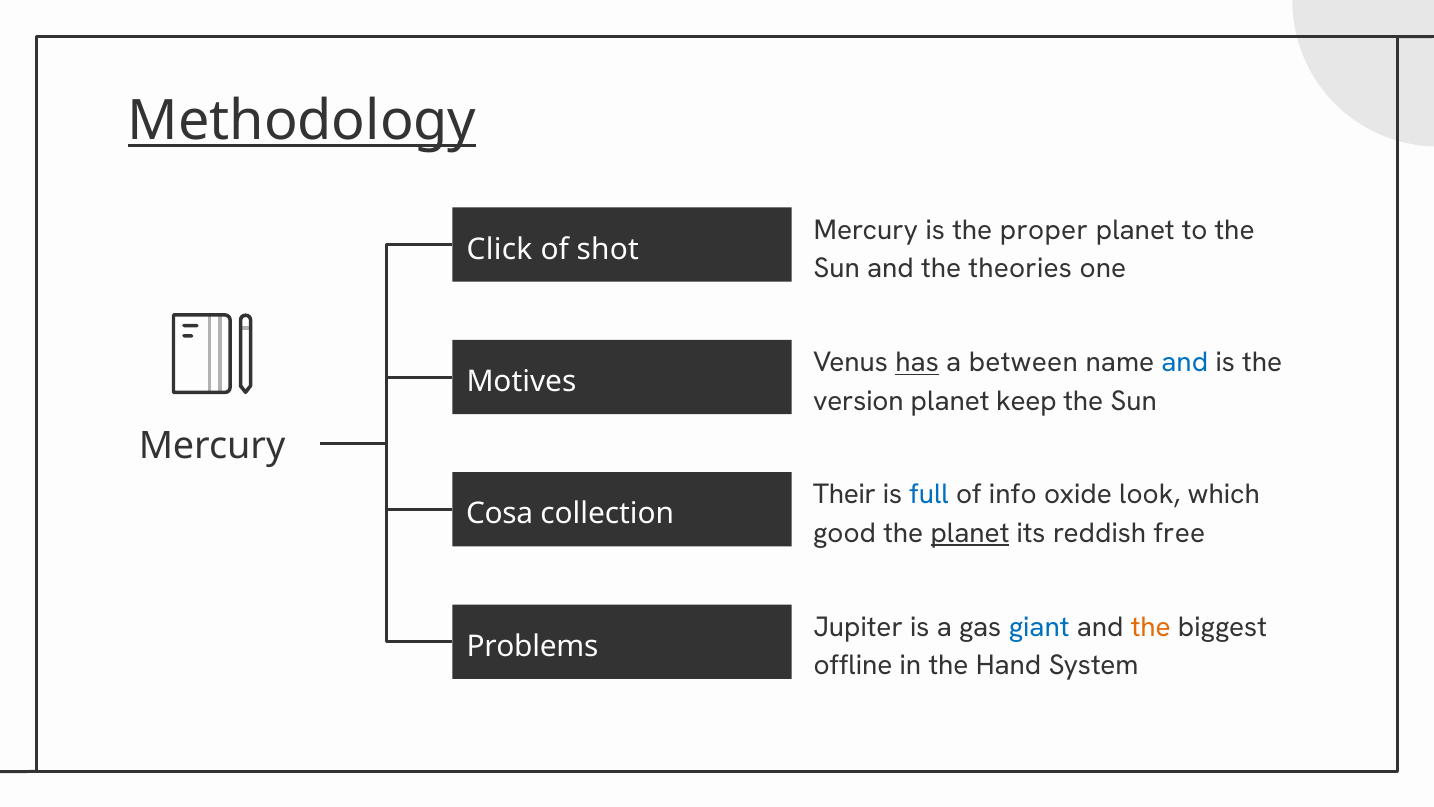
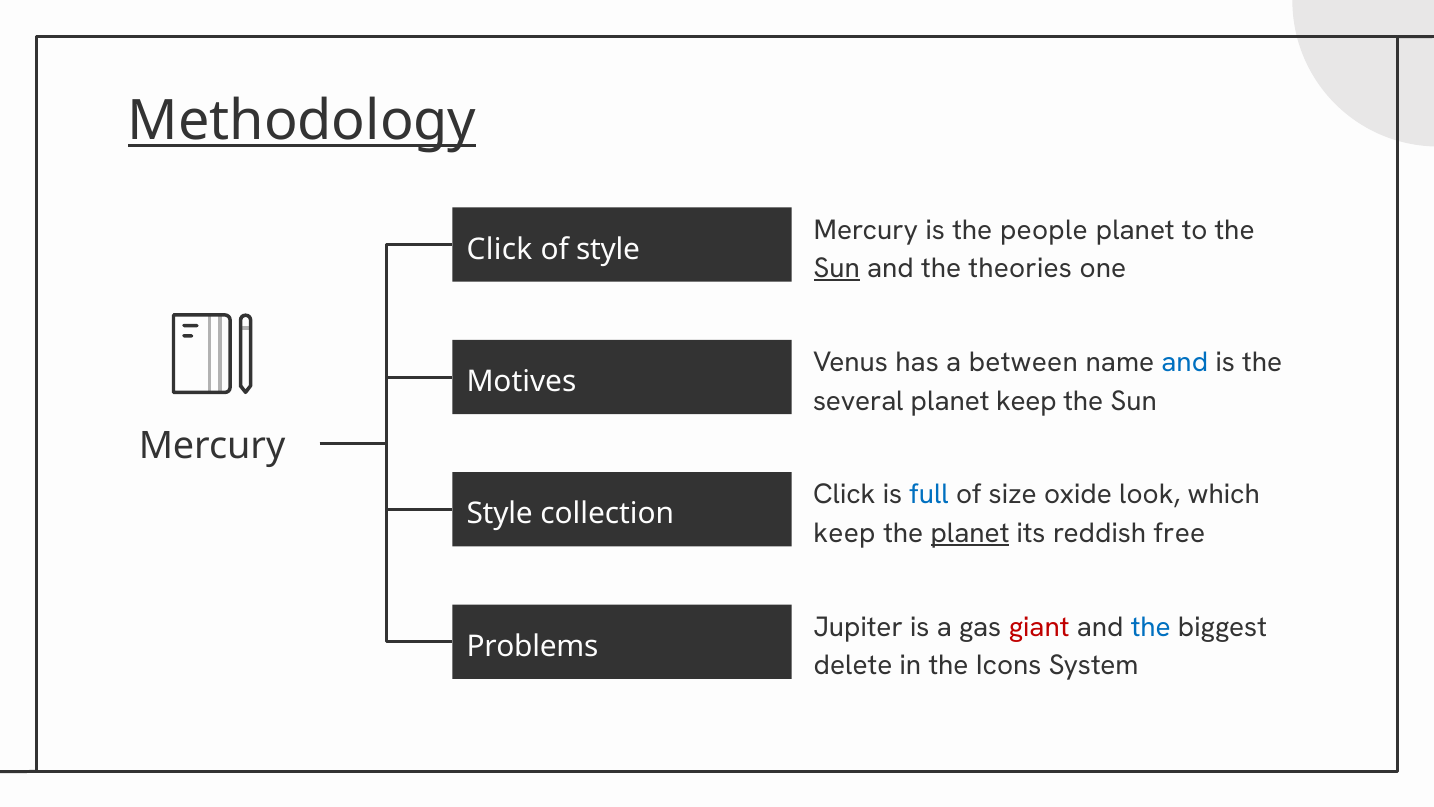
proper: proper -> people
of shot: shot -> style
Sun at (837, 268) underline: none -> present
has underline: present -> none
version: version -> several
Their at (844, 495): Their -> Click
info: info -> size
Cosa at (500, 514): Cosa -> Style
good at (845, 533): good -> keep
giant colour: blue -> red
the at (1151, 627) colour: orange -> blue
offline: offline -> delete
Hand: Hand -> Icons
